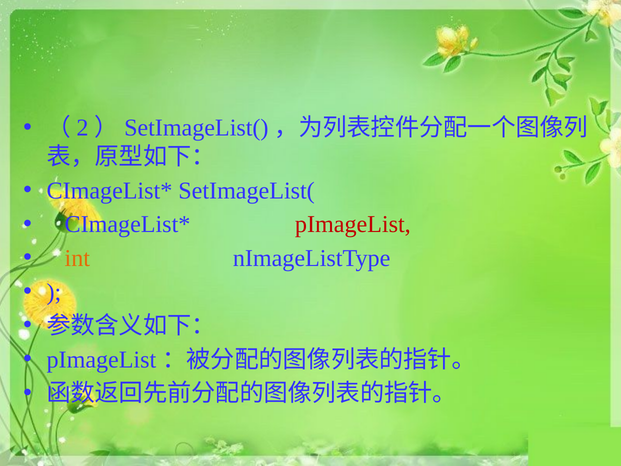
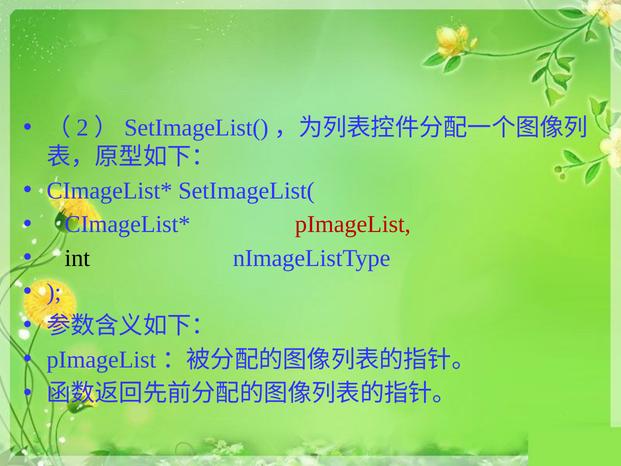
int colour: orange -> black
